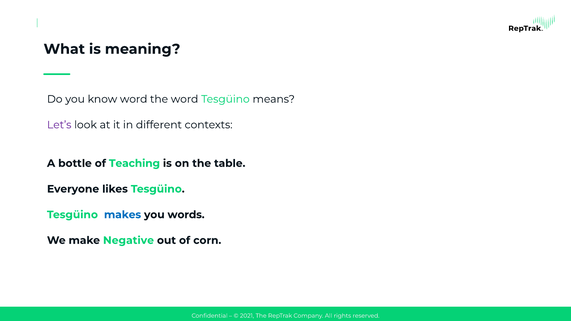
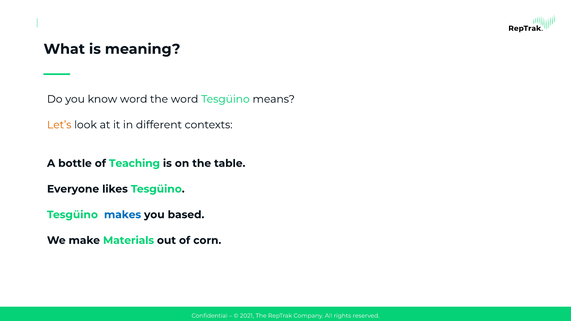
Let’s colour: purple -> orange
words: words -> based
Negative: Negative -> Materials
